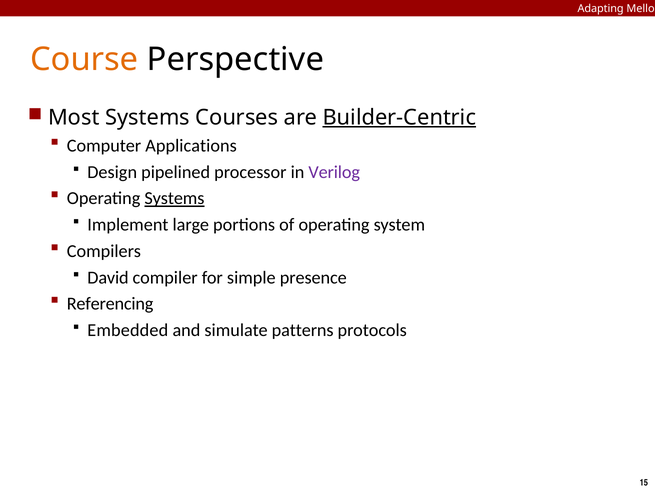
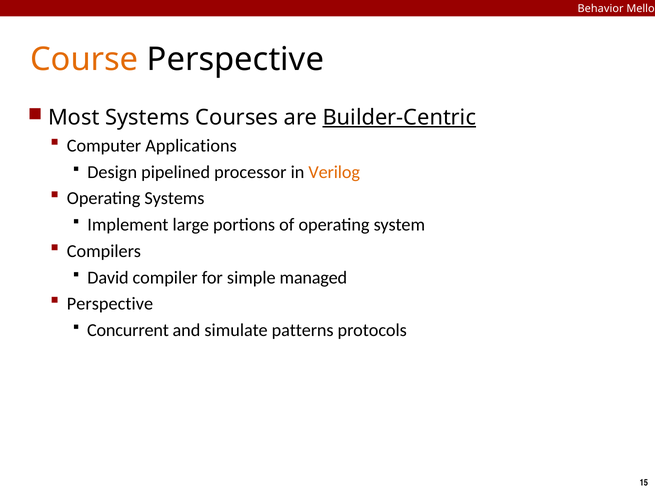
Adapting: Adapting -> Behavior
Verilog colour: purple -> orange
Systems at (174, 199) underline: present -> none
presence: presence -> managed
Referencing at (110, 304): Referencing -> Perspective
Embedded: Embedded -> Concurrent
